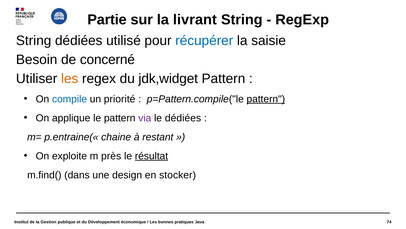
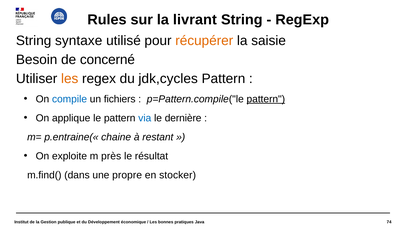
Partie: Partie -> Rules
String dédiées: dédiées -> syntaxe
récupérer colour: blue -> orange
jdk,widget: jdk,widget -> jdk,cycles
priorité: priorité -> fichiers
via colour: purple -> blue
le dédiées: dédiées -> dernière
résultat underline: present -> none
design: design -> propre
